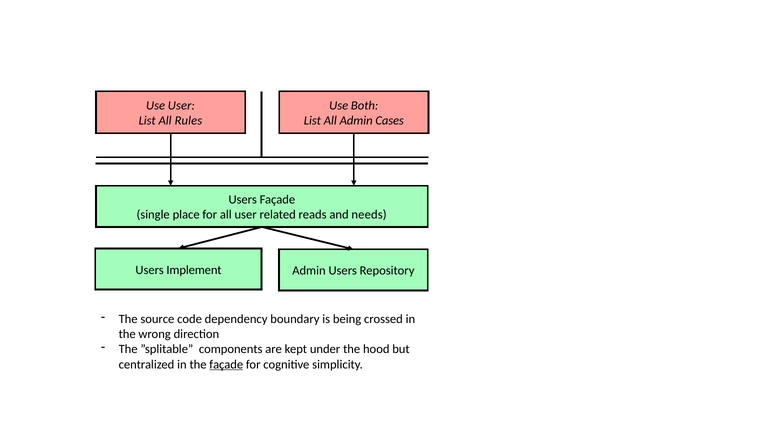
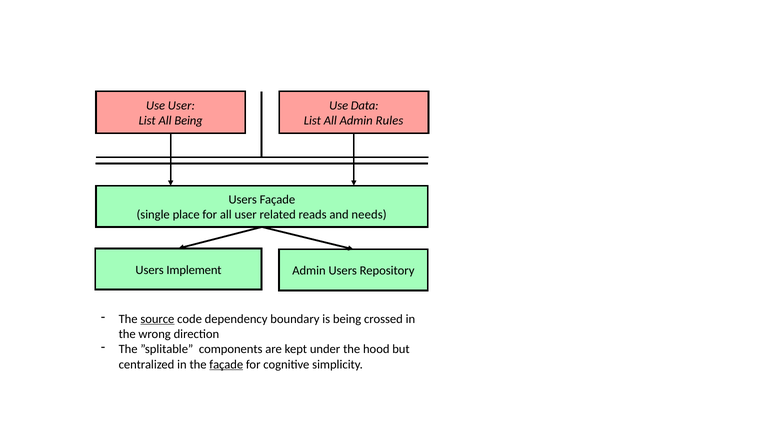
Both: Both -> Data
All Rules: Rules -> Being
Cases: Cases -> Rules
source underline: none -> present
